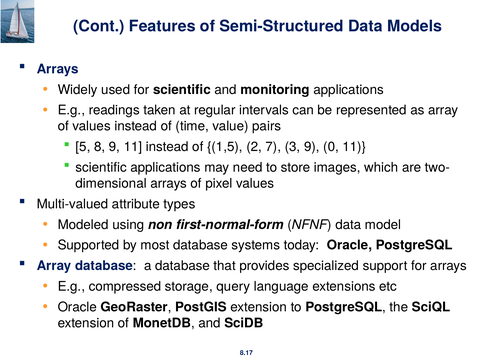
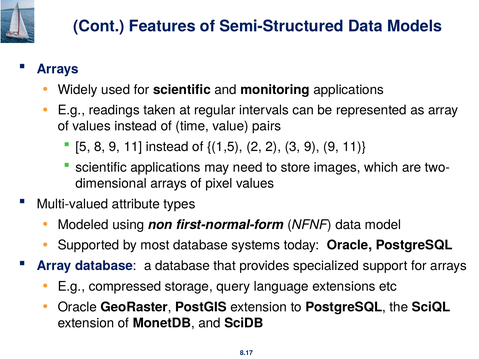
2 7: 7 -> 2
9 0: 0 -> 9
